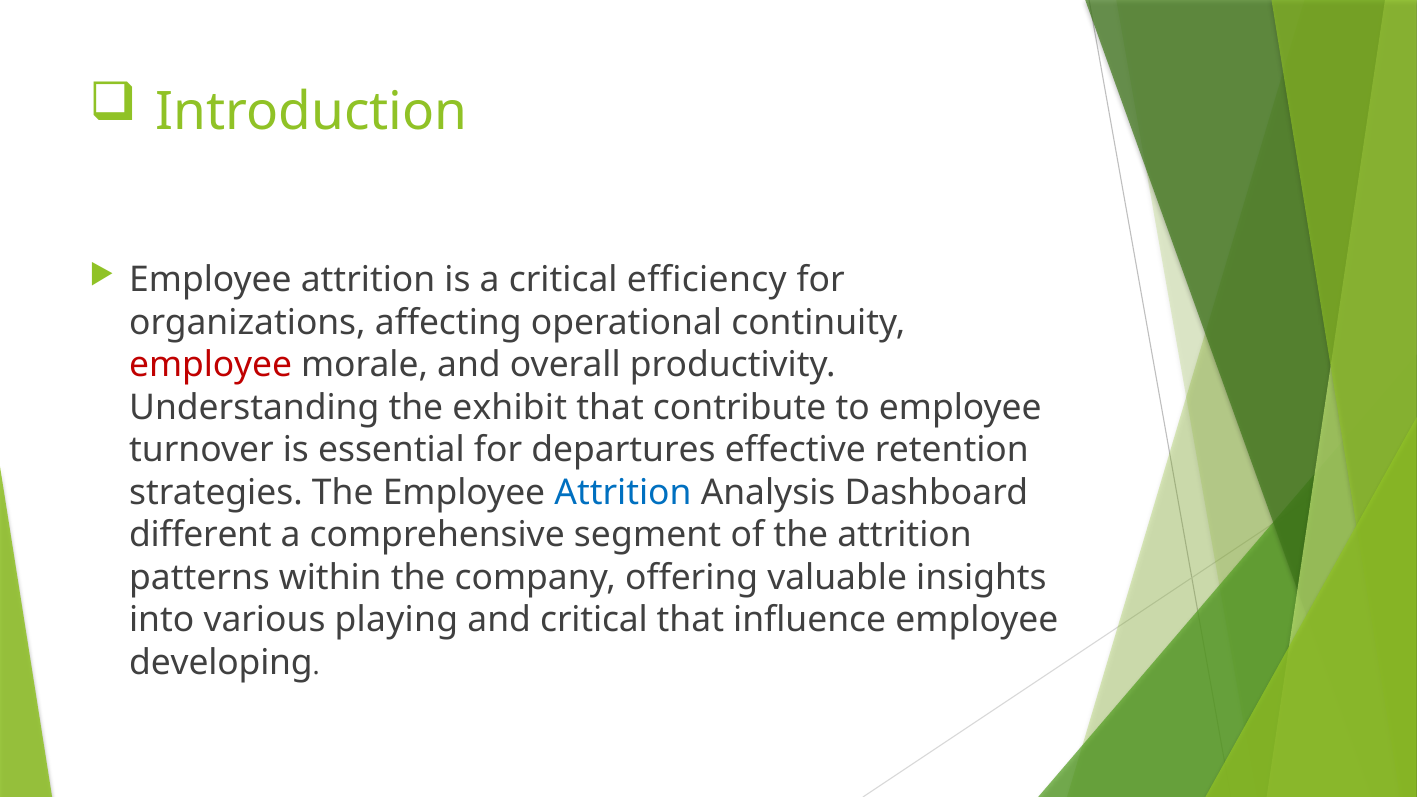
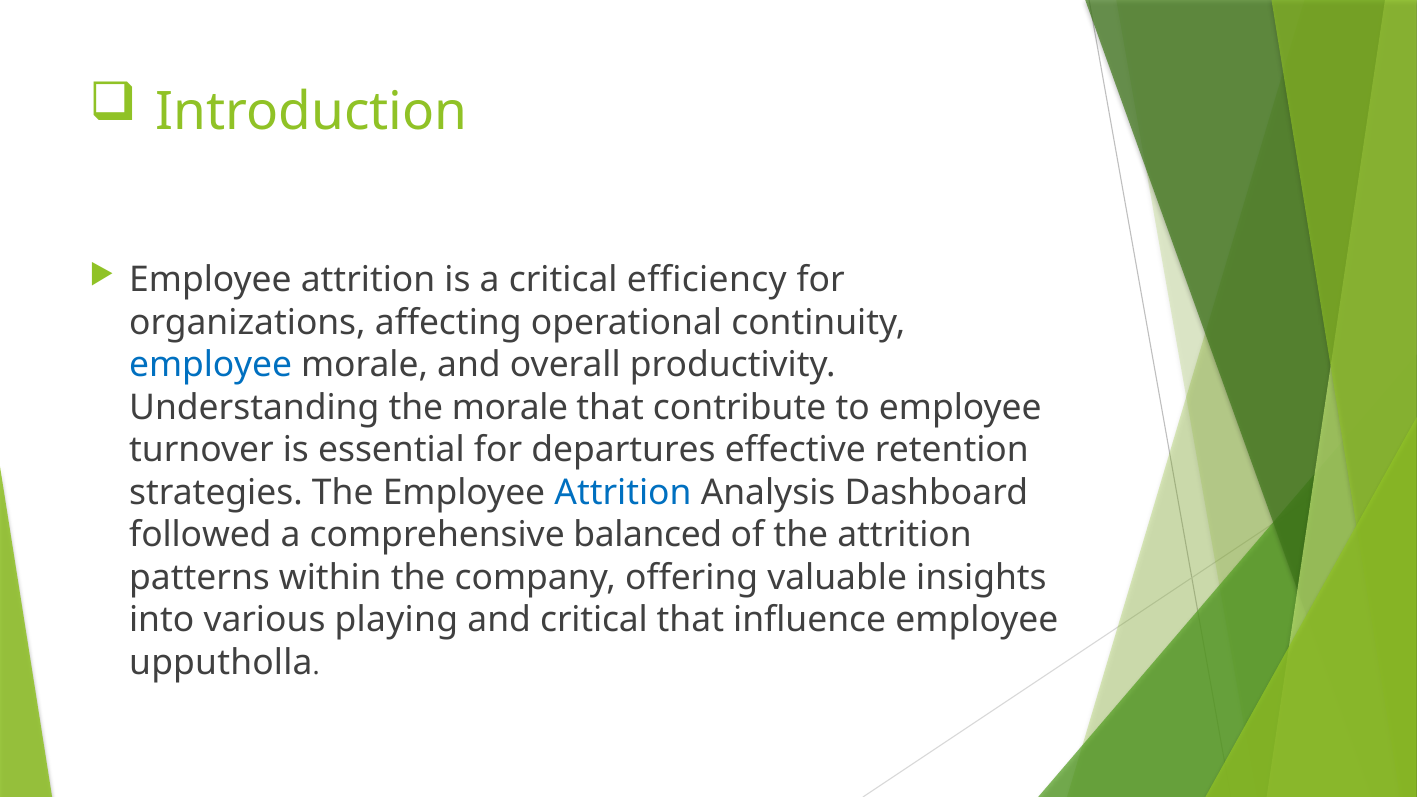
employee at (211, 365) colour: red -> blue
the exhibit: exhibit -> morale
different: different -> followed
segment: segment -> balanced
developing: developing -> upputholla
